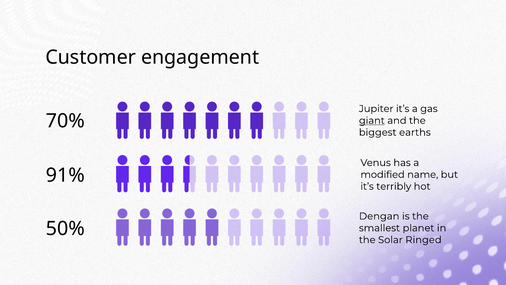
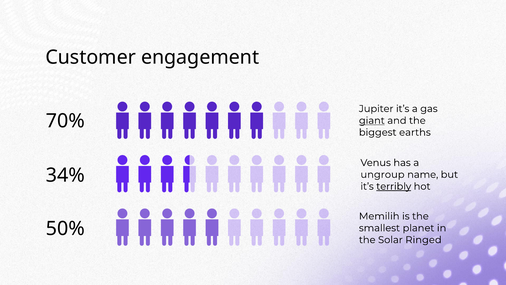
91%: 91% -> 34%
modified: modified -> ungroup
terribly underline: none -> present
Dengan: Dengan -> Memilih
